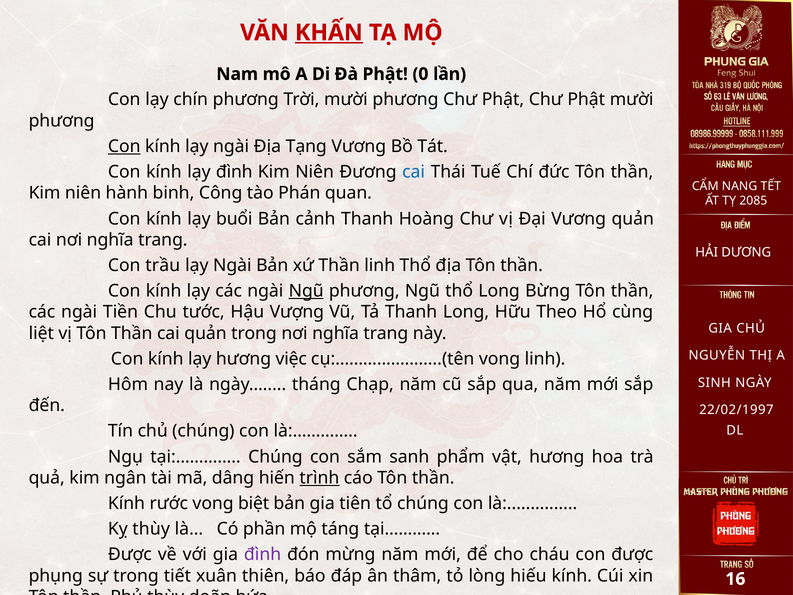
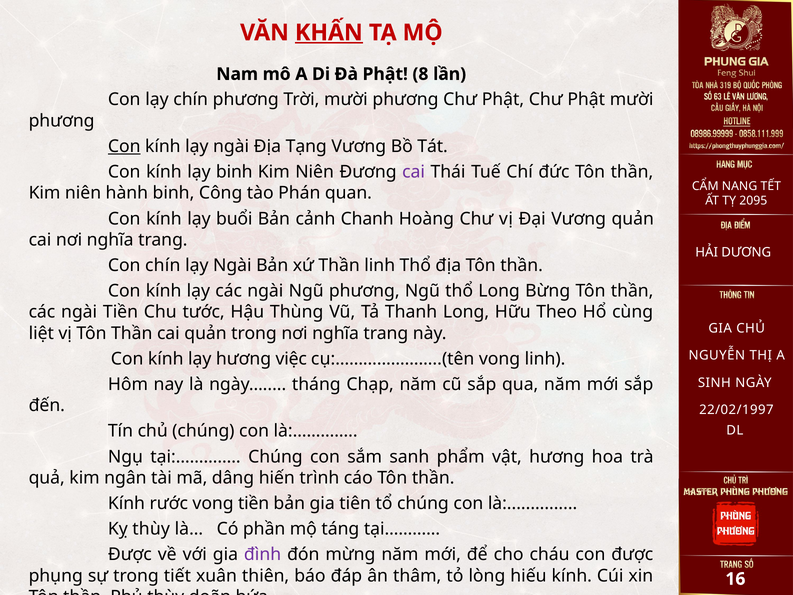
0: 0 -> 8
lạy đình: đình -> binh
cai at (414, 172) colour: blue -> purple
2085: 2085 -> 2095
cảnh Thanh: Thanh -> Chanh
Con trầu: trầu -> chín
Ngũ at (306, 291) underline: present -> none
Vượng: Vượng -> Thùng
trình underline: present -> none
vong biệt: biệt -> tiền
